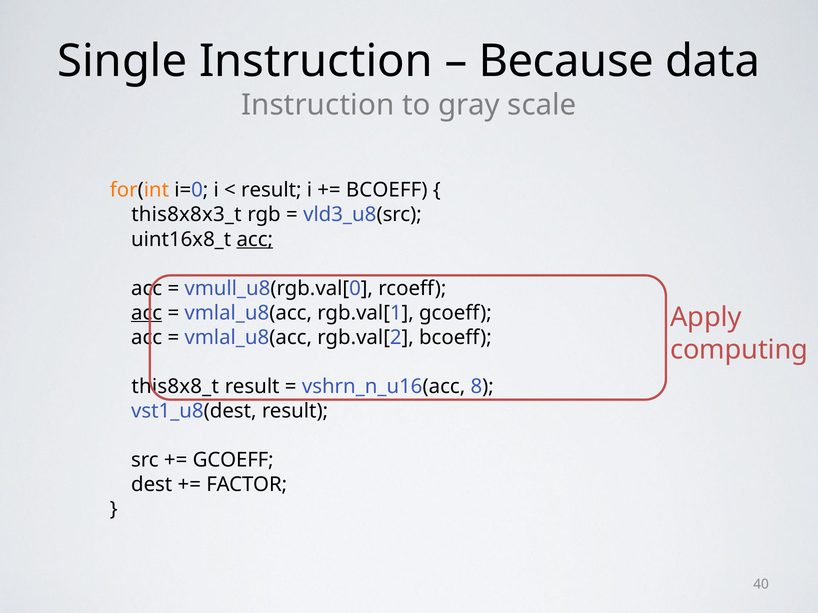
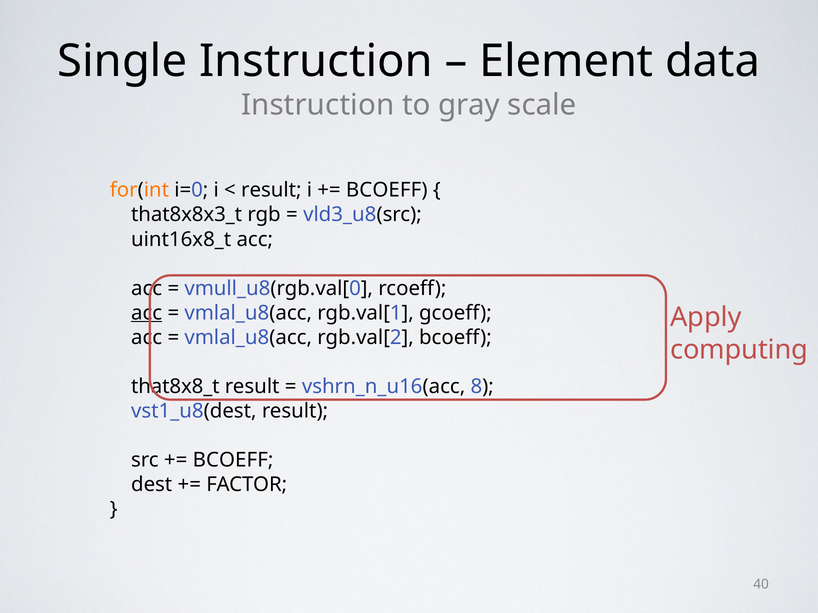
Because: Because -> Element
this8x8x3_t: this8x8x3_t -> that8x8x3_t
acc at (255, 239) underline: present -> none
this8x8_t: this8x8_t -> that8x8_t
GCOEFF at (233, 460): GCOEFF -> BCOEFF
